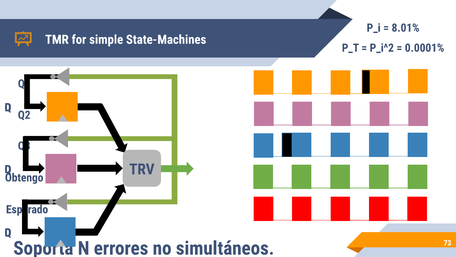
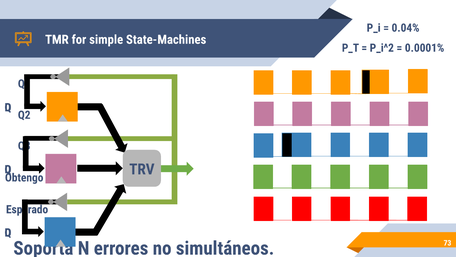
8.01%: 8.01% -> 0.04%
